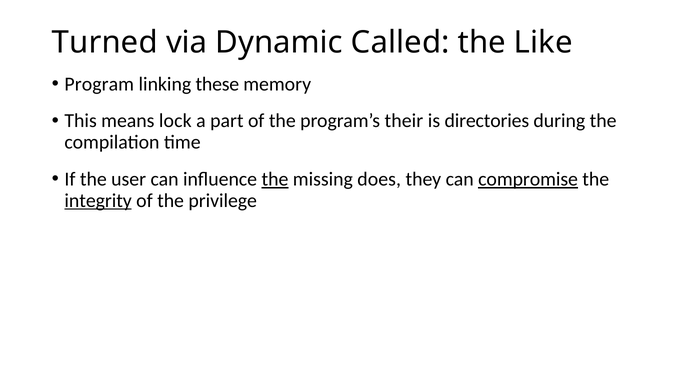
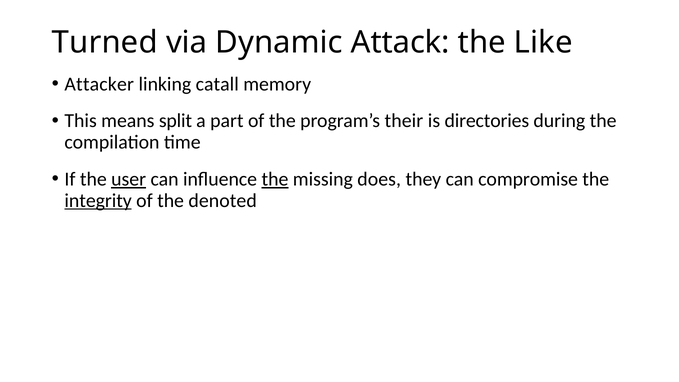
Called: Called -> Attack
Program: Program -> Attacker
these: these -> catall
lock: lock -> split
user underline: none -> present
compromise underline: present -> none
privilege: privilege -> denoted
